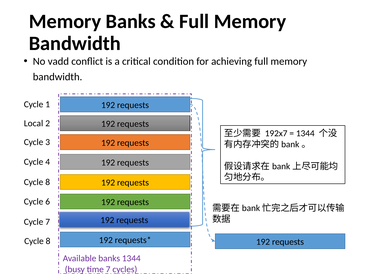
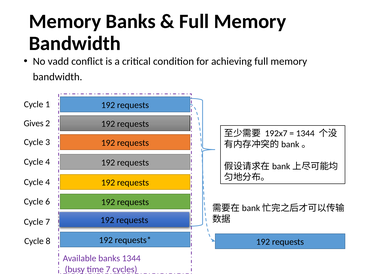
Local: Local -> Gives
8 at (48, 182): 8 -> 4
